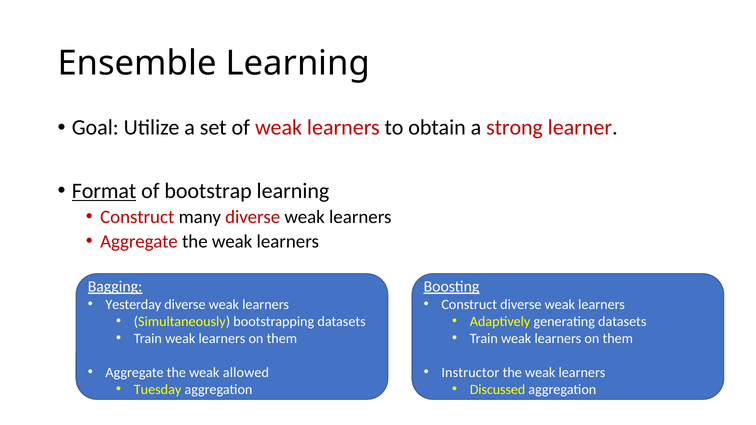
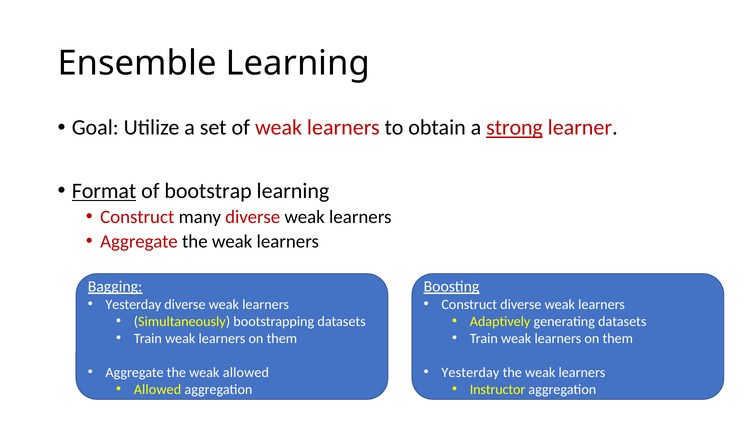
strong underline: none -> present
Instructor at (470, 373): Instructor -> Yesterday
Tuesday at (158, 390): Tuesday -> Allowed
Discussed: Discussed -> Instructor
